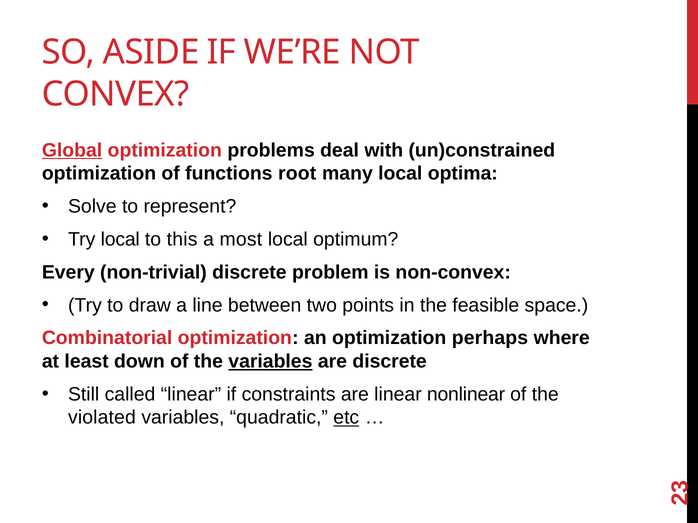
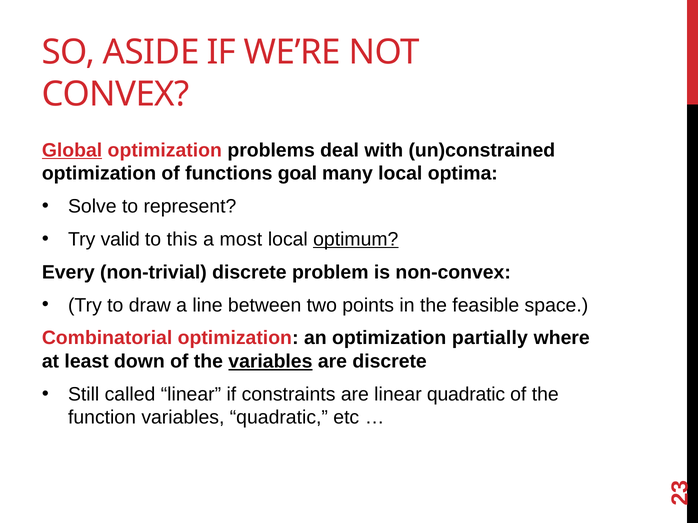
root: root -> goal
Try local: local -> valid
optimum underline: none -> present
perhaps: perhaps -> partially
linear nonlinear: nonlinear -> quadratic
violated: violated -> function
etc underline: present -> none
